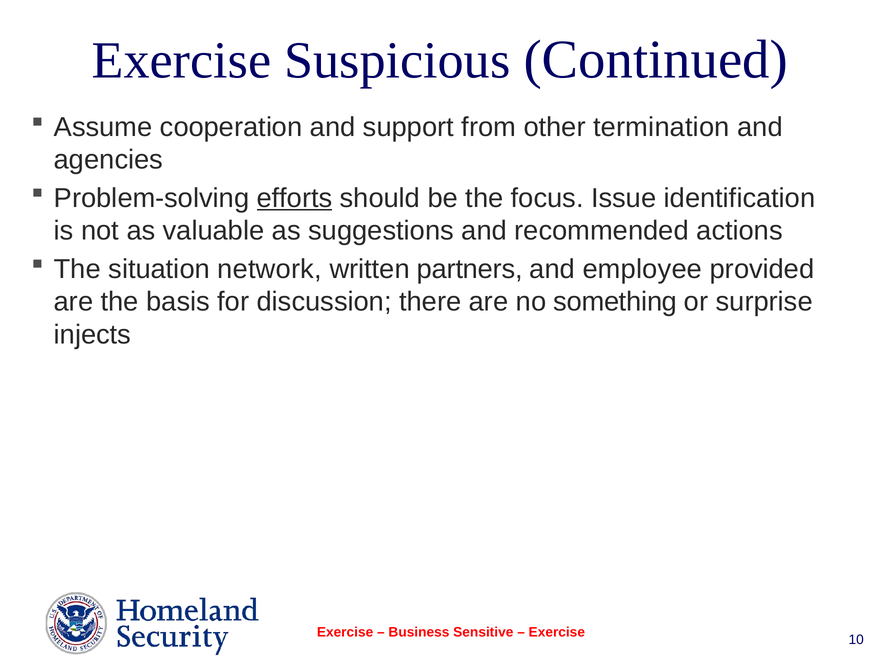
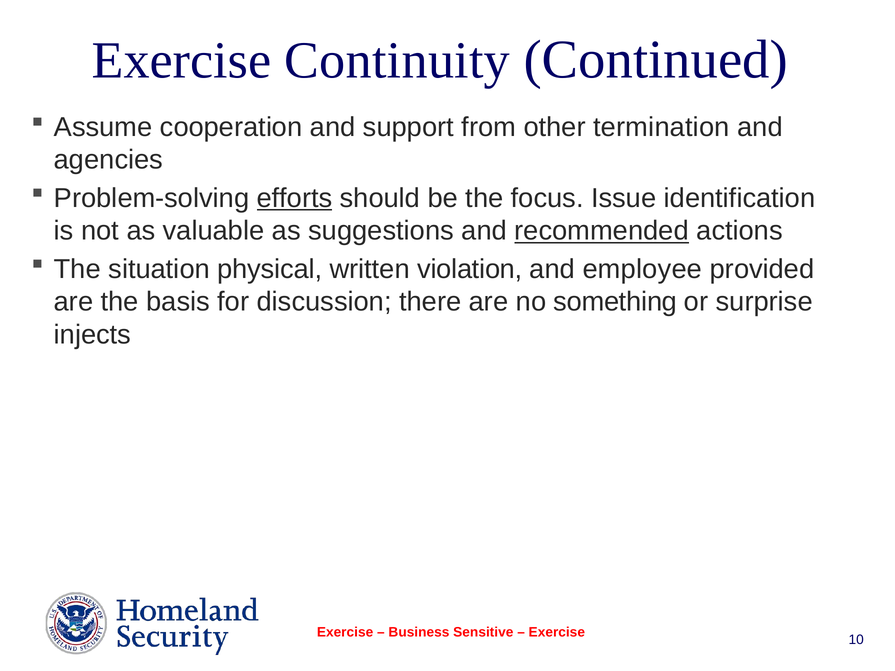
Suspicious: Suspicious -> Continuity
recommended underline: none -> present
network: network -> physical
partners: partners -> violation
